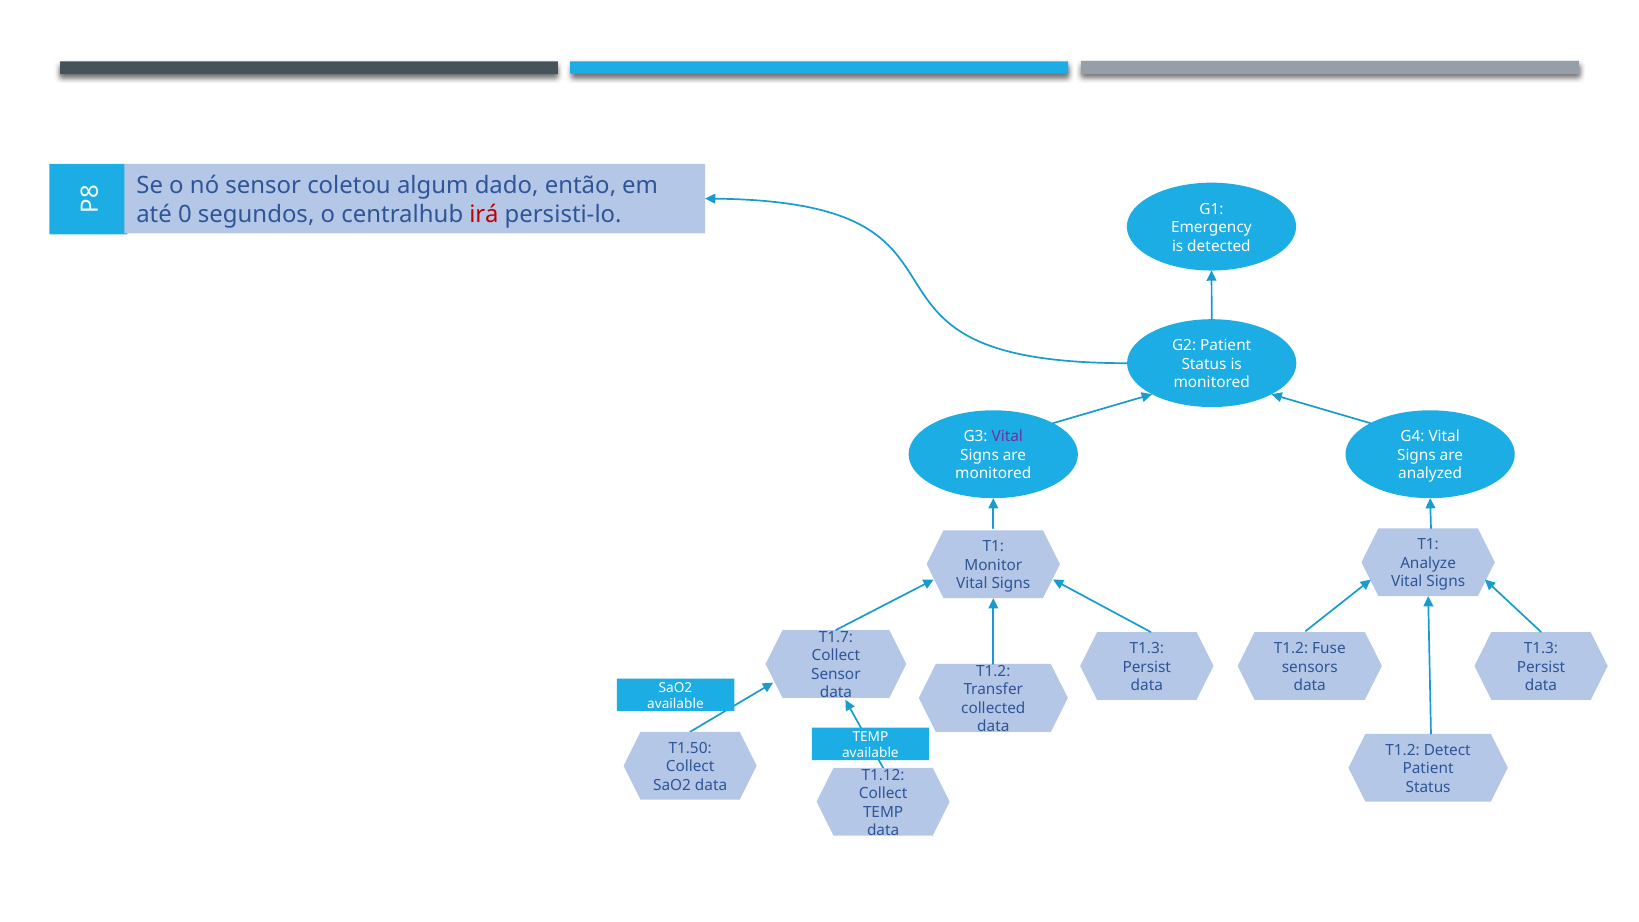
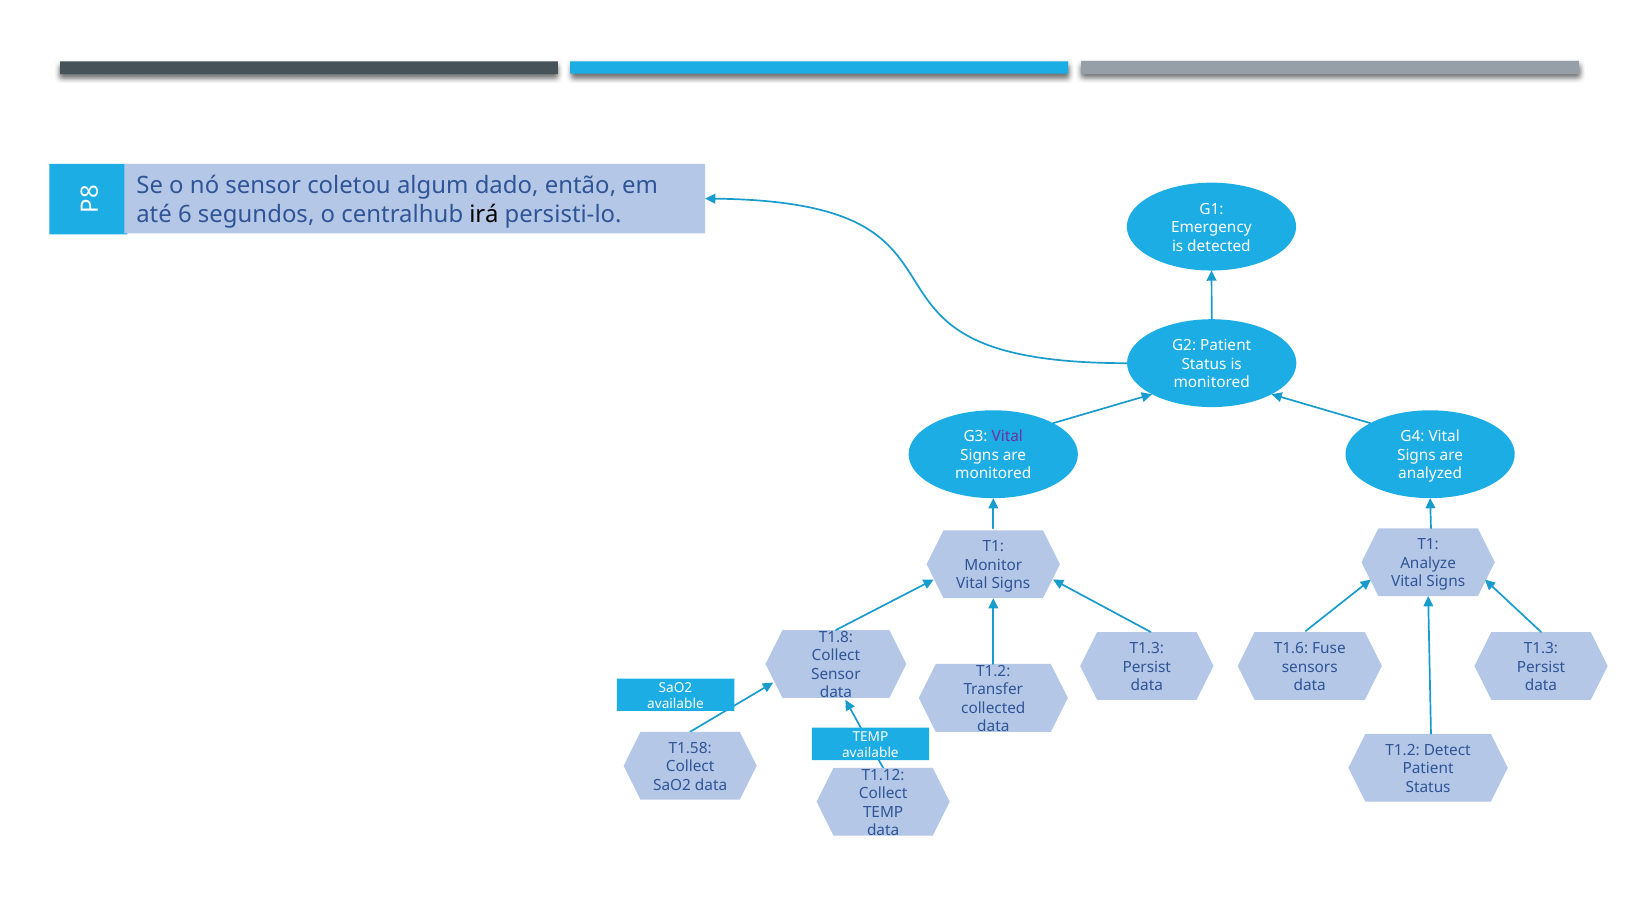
0: 0 -> 6
irá colour: red -> black
T1.7: T1.7 -> T1.8
T1.2 at (1291, 648): T1.2 -> T1.6
T1.50: T1.50 -> T1.58
